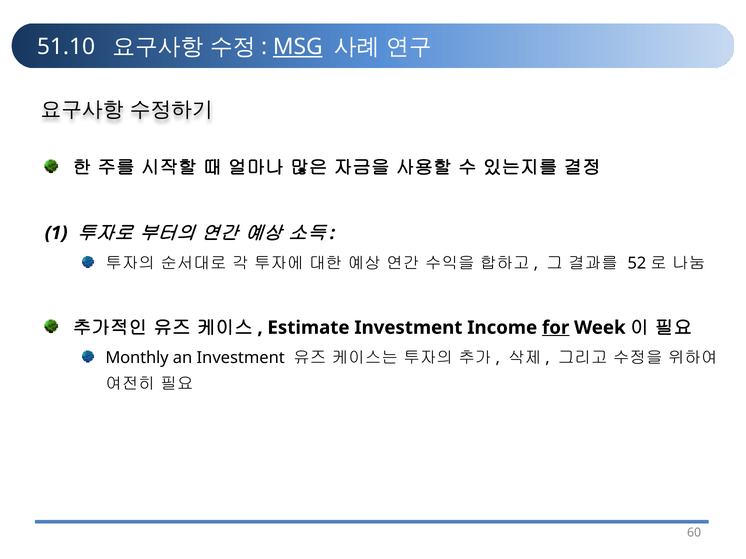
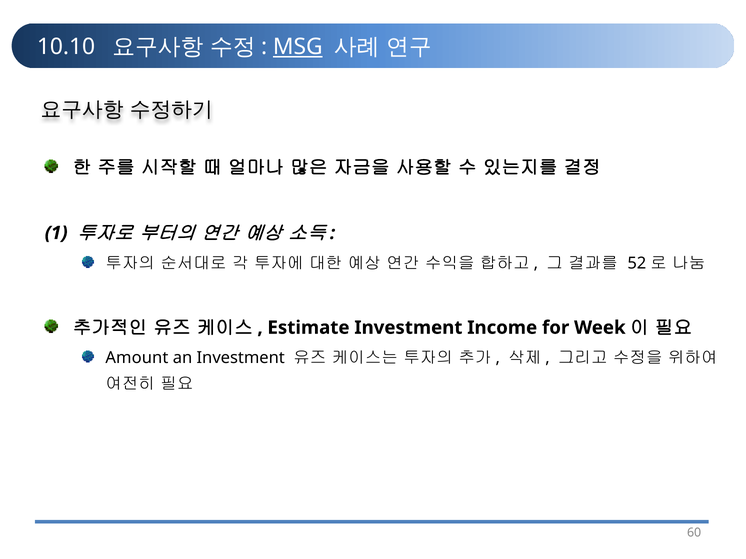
51.10: 51.10 -> 10.10
for underline: present -> none
Monthly: Monthly -> Amount
